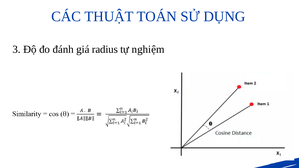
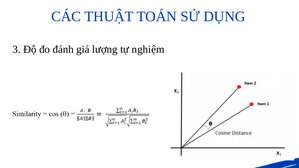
radius: radius -> lượng
